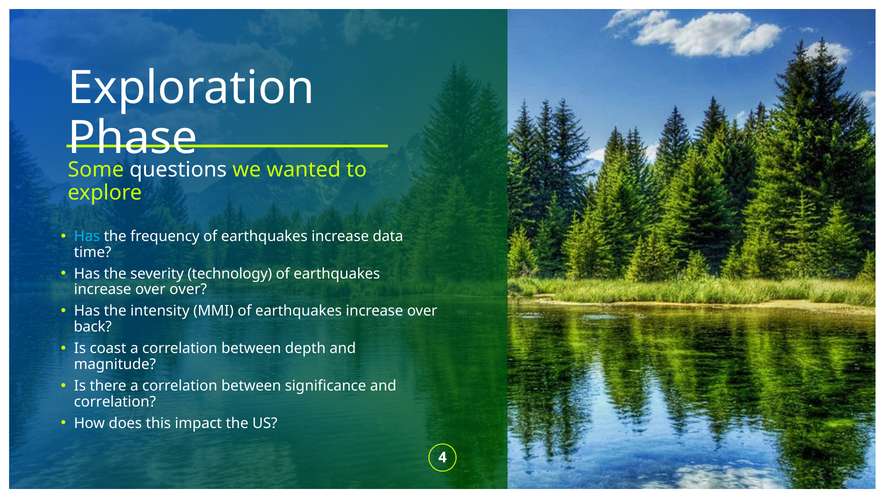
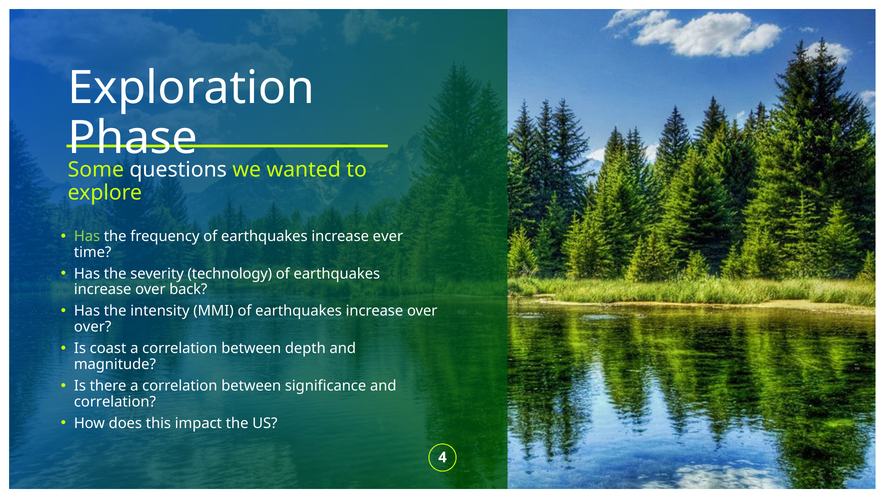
Has at (87, 236) colour: light blue -> light green
data: data -> ever
over over: over -> back
back at (93, 327): back -> over
